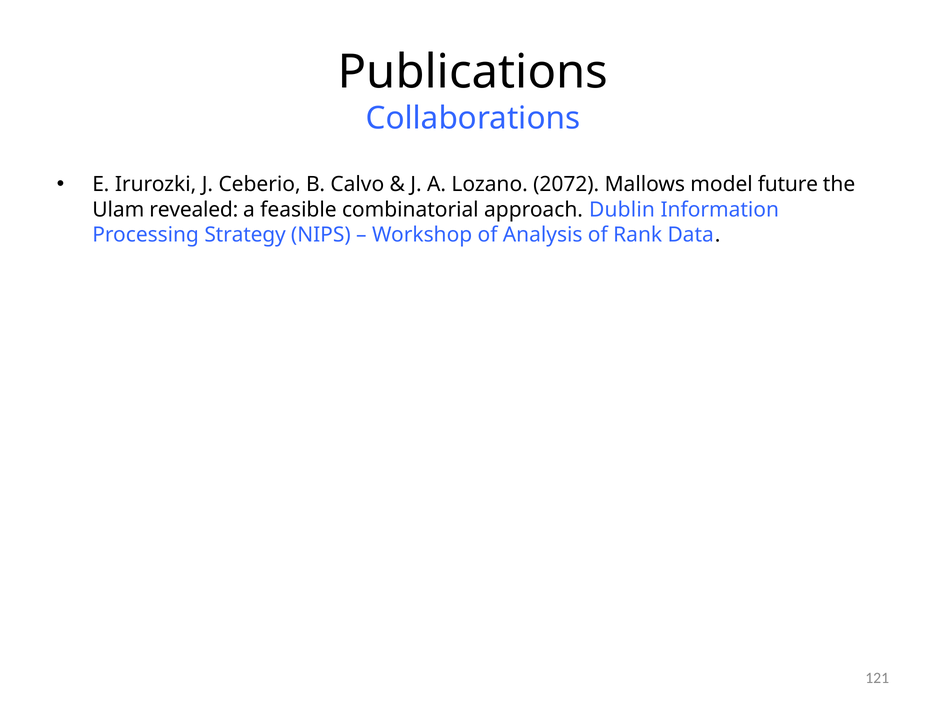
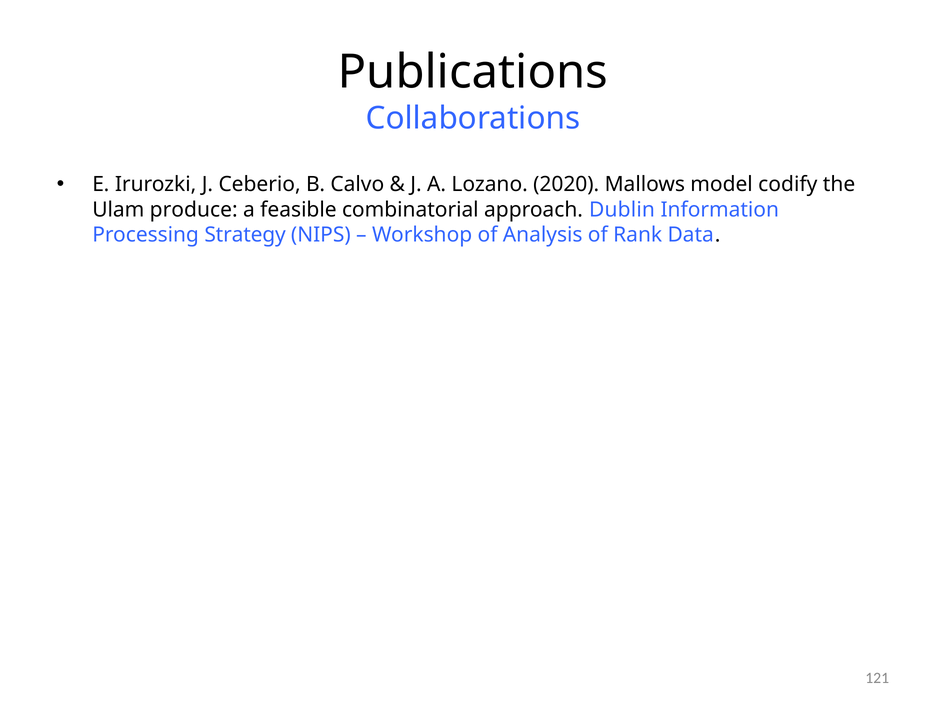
2072: 2072 -> 2020
future: future -> codify
revealed: revealed -> produce
